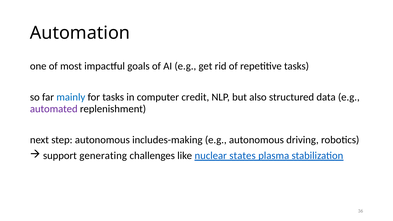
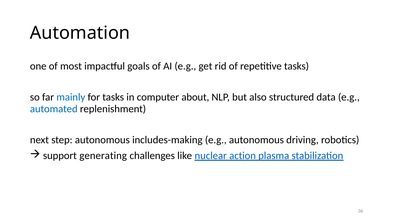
credit: credit -> about
automated colour: purple -> blue
states: states -> action
